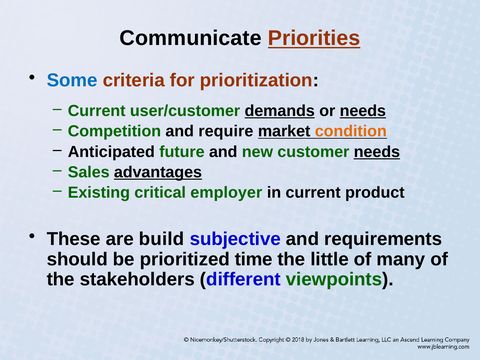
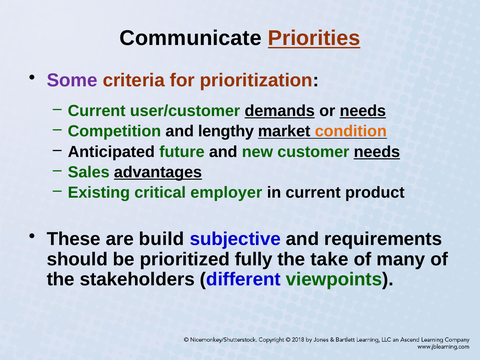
Some colour: blue -> purple
require: require -> lengthy
time: time -> fully
little: little -> take
